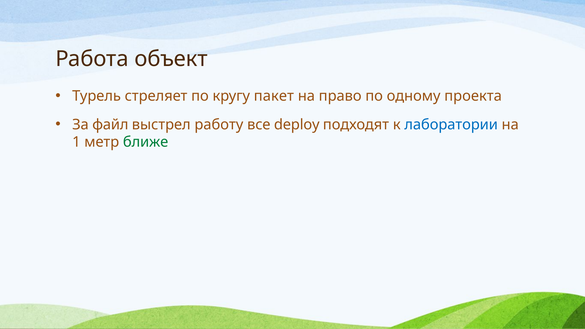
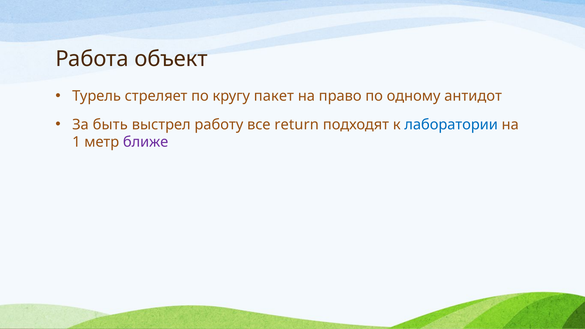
проекта: проекта -> антидот
файл: файл -> быть
deploy: deploy -> return
ближе colour: green -> purple
